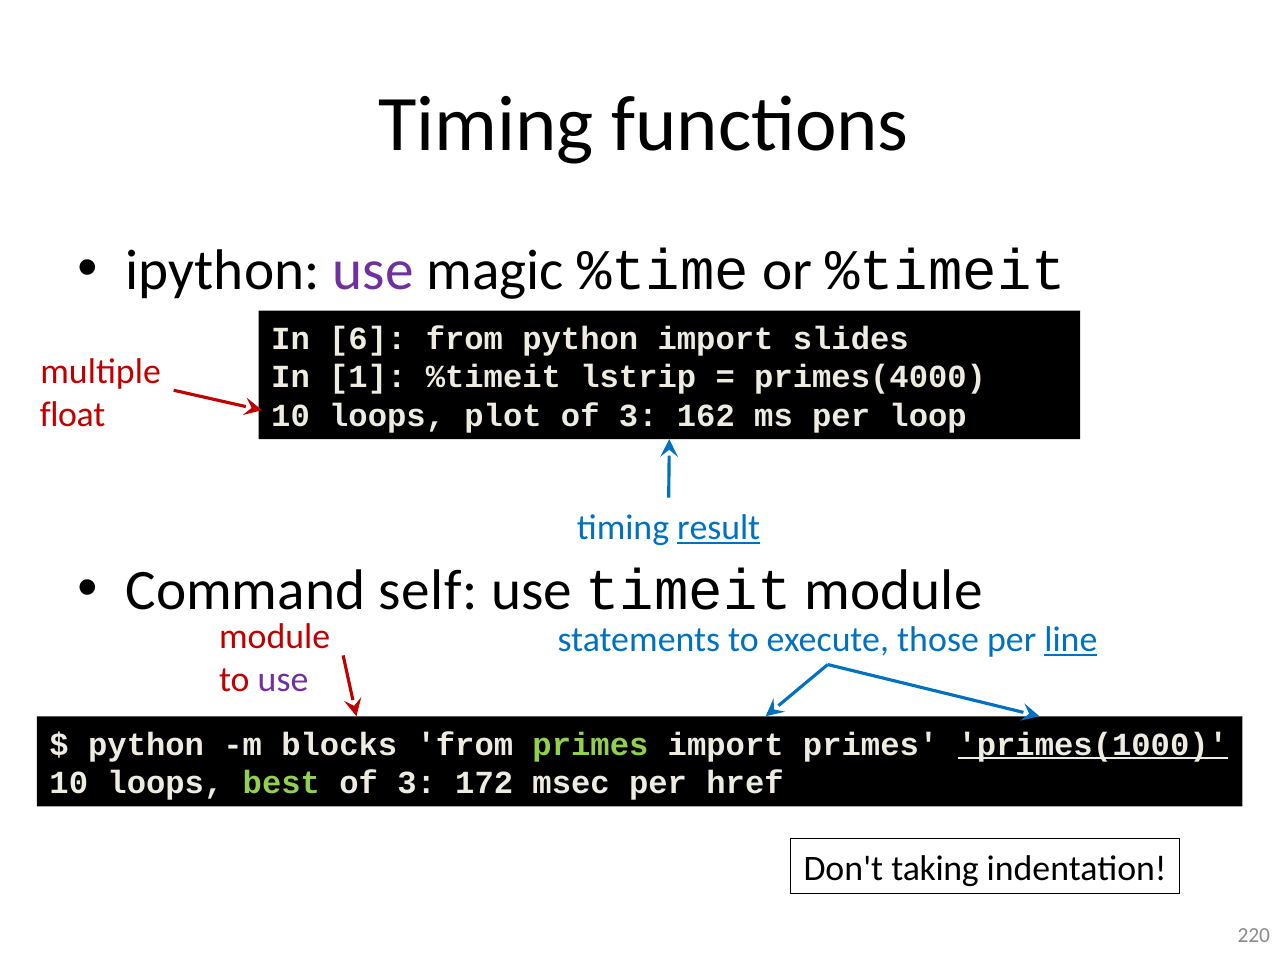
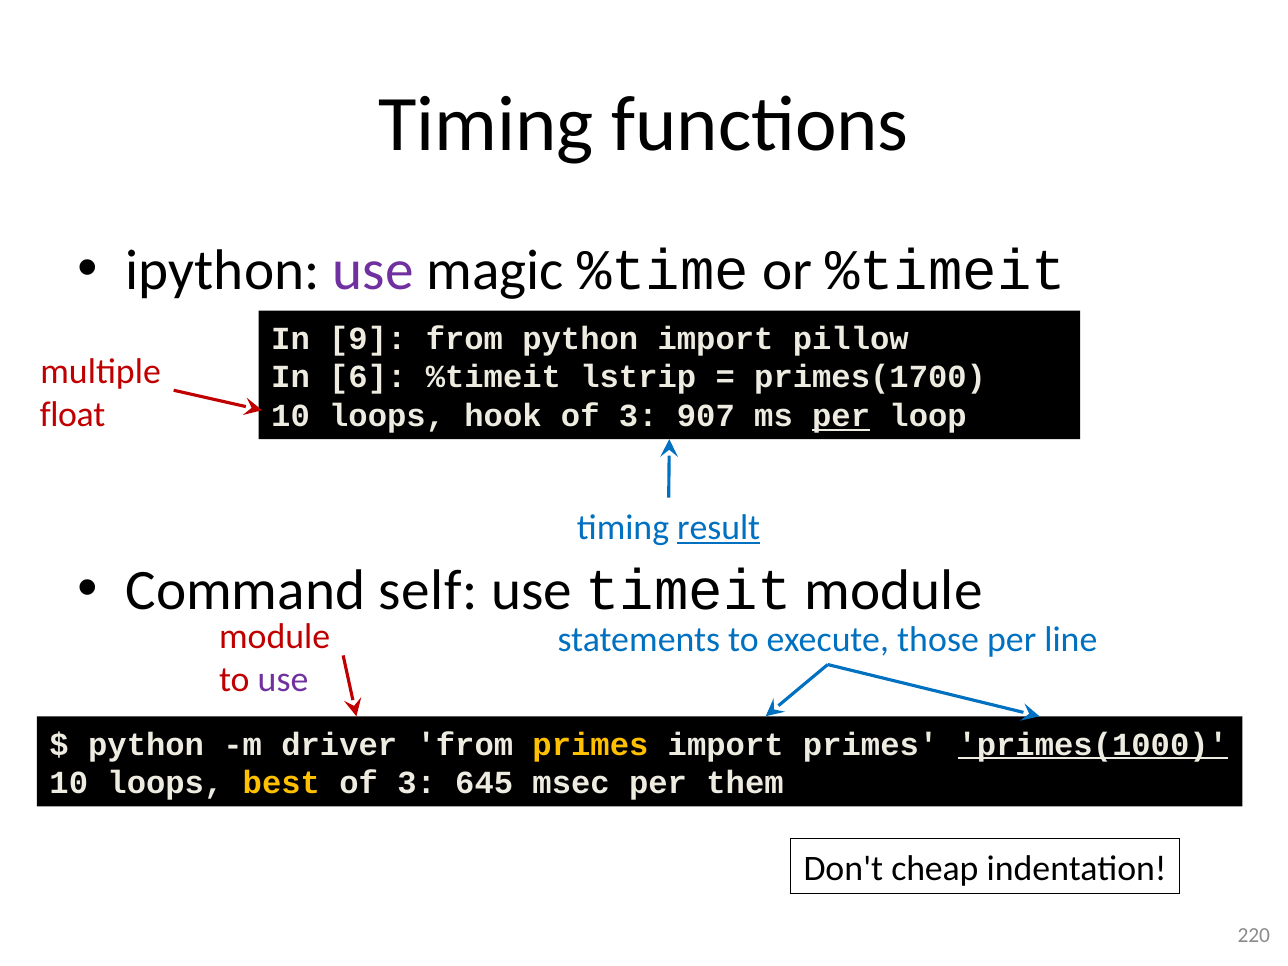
6: 6 -> 9
slides: slides -> pillow
1: 1 -> 6
primes(4000: primes(4000 -> primes(1700
plot: plot -> hook
162: 162 -> 907
per at (841, 416) underline: none -> present
line underline: present -> none
blocks: blocks -> driver
primes at (590, 744) colour: light green -> yellow
best colour: light green -> yellow
172: 172 -> 645
href: href -> them
taking: taking -> cheap
